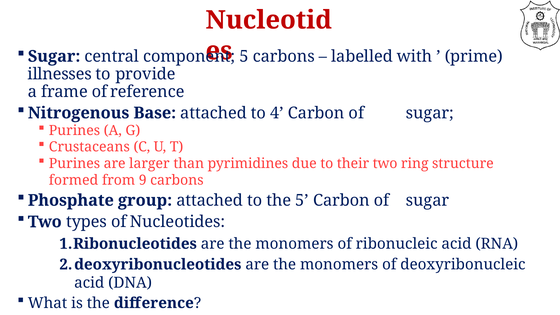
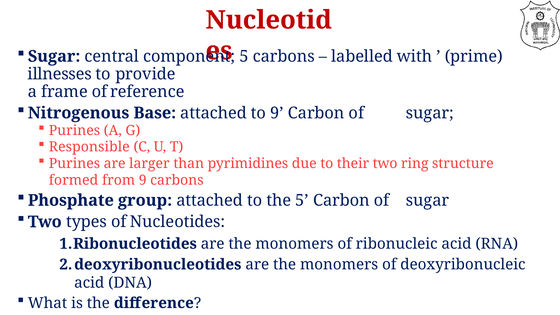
to 4: 4 -> 9
Crustaceans: Crustaceans -> Responsible
